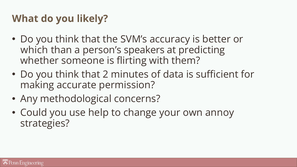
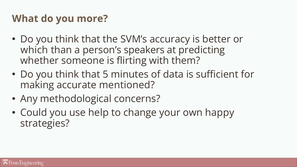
likely: likely -> more
2: 2 -> 5
permission: permission -> mentioned
annoy: annoy -> happy
